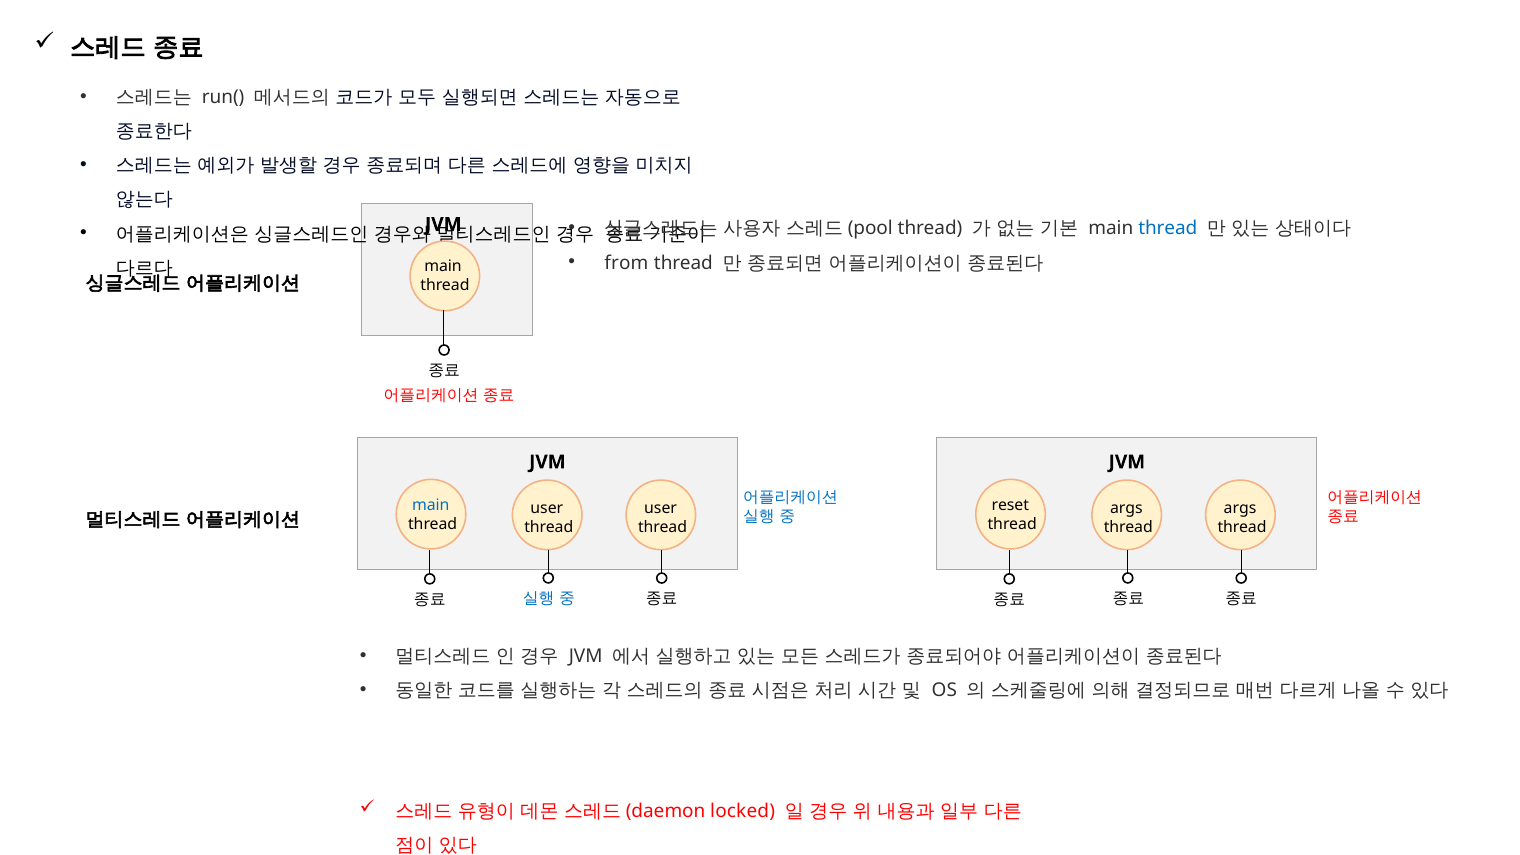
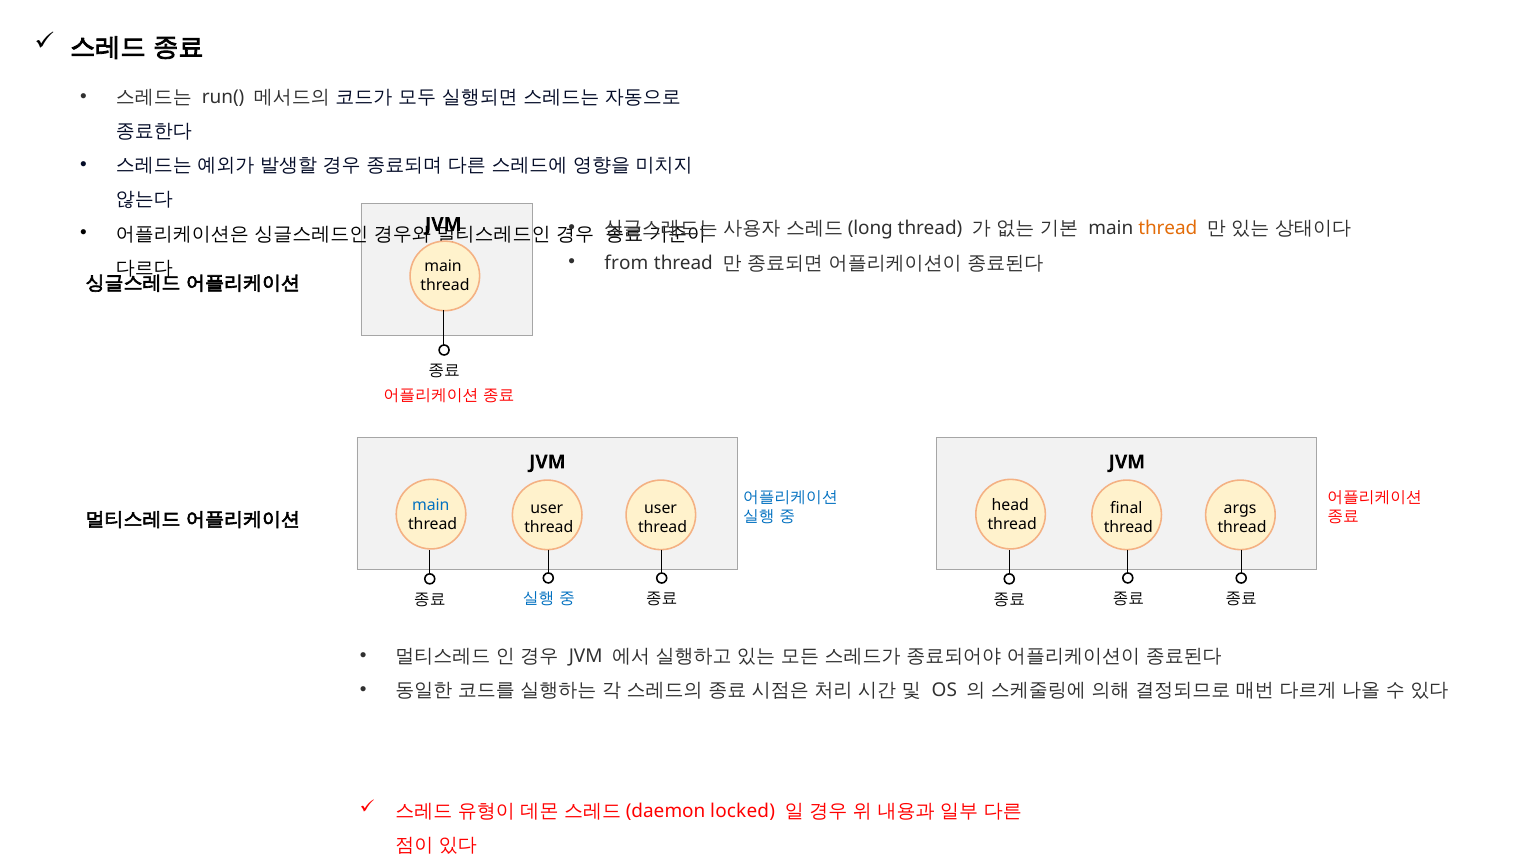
pool: pool -> long
thread at (1168, 229) colour: blue -> orange
reset: reset -> head
args at (1126, 508): args -> final
